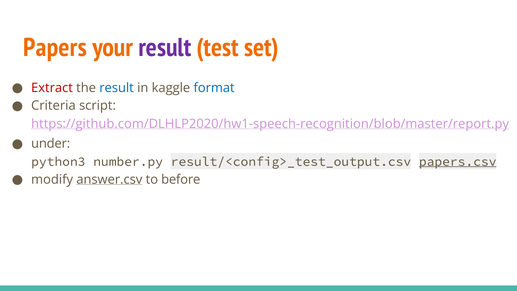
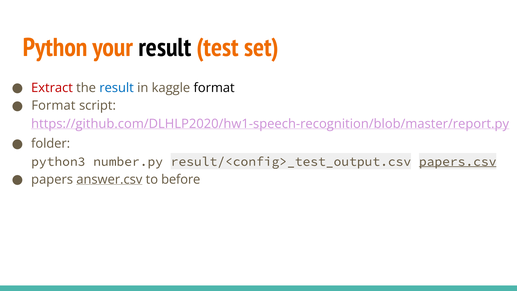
Papers: Papers -> Python
result at (165, 48) colour: purple -> black
format at (214, 88) colour: blue -> black
Criteria at (53, 106): Criteria -> Format
under: under -> folder
modify: modify -> papers
